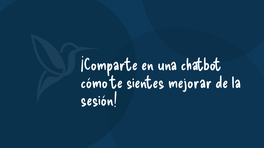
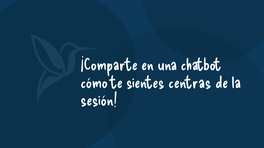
mejorar: mejorar -> centras
